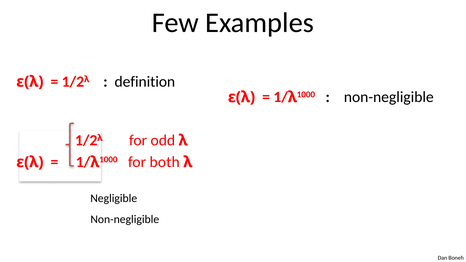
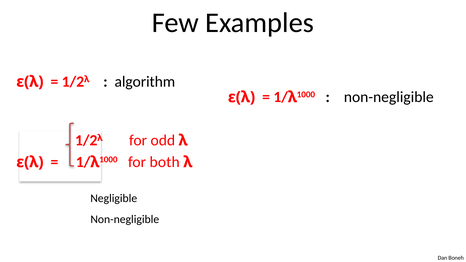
definition: definition -> algorithm
